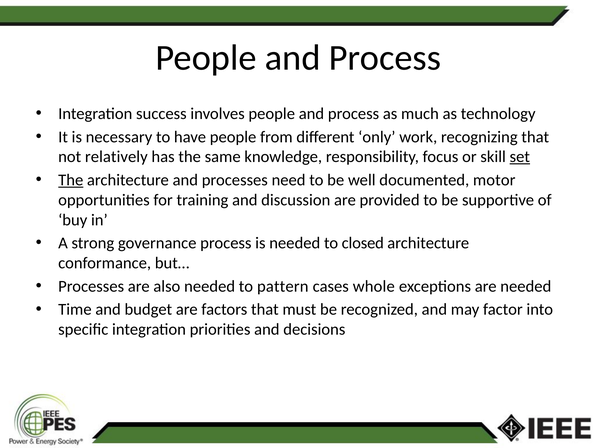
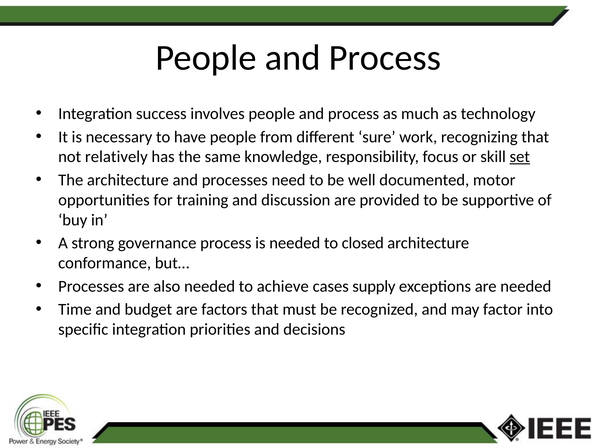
only: only -> sure
The at (71, 180) underline: present -> none
pattern: pattern -> achieve
whole: whole -> supply
